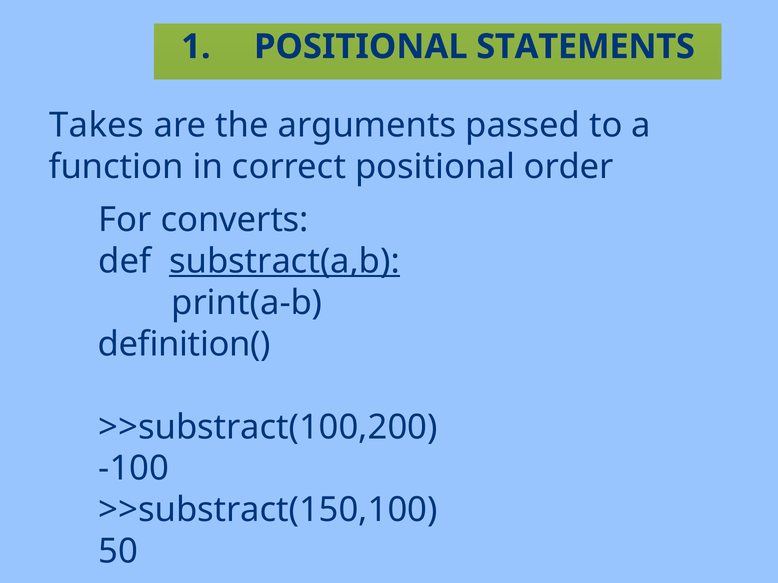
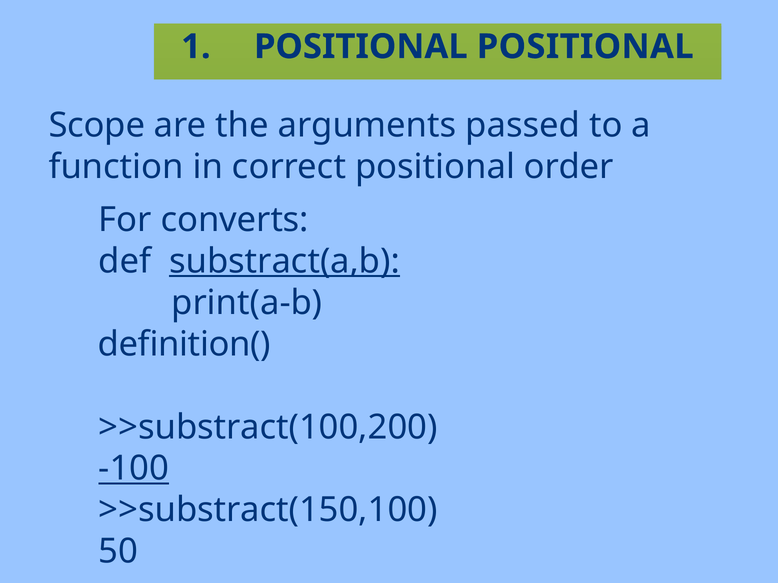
POSITIONAL STATEMENTS: STATEMENTS -> POSITIONAL
Takes: Takes -> Scope
-100 underline: none -> present
